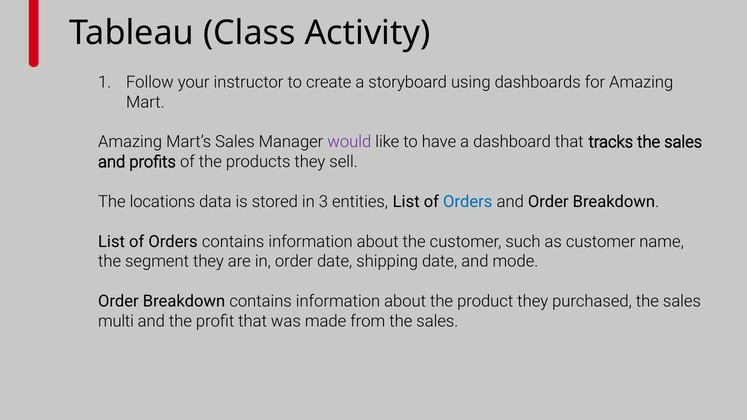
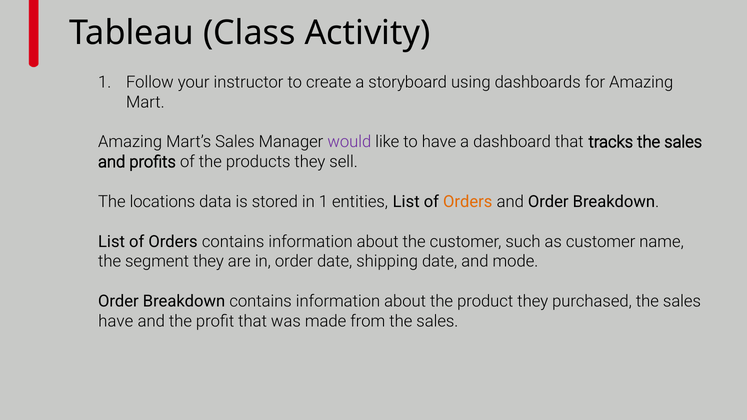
in 3: 3 -> 1
Orders at (468, 202) colour: blue -> orange
multi at (116, 321): multi -> have
